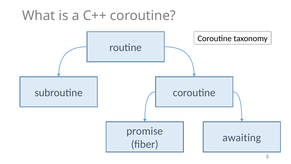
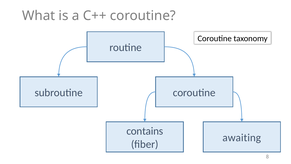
promise: promise -> contains
